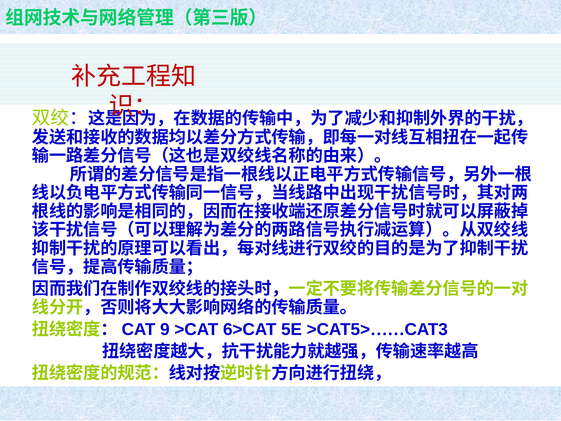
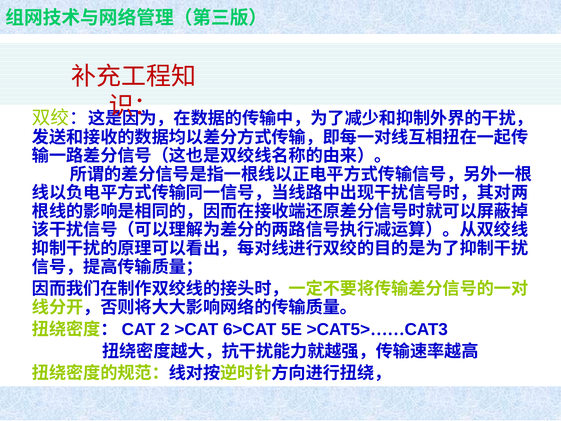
9: 9 -> 2
